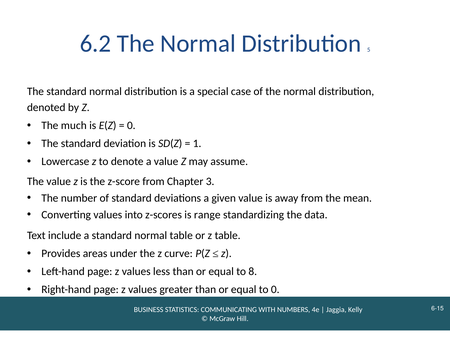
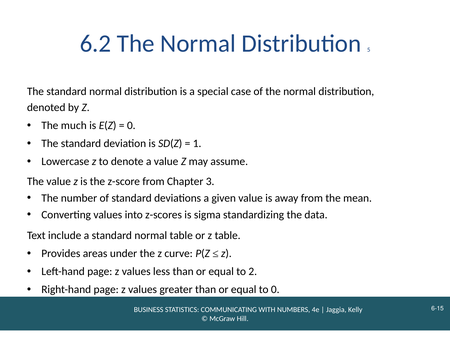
range: range -> sigma
8: 8 -> 2
